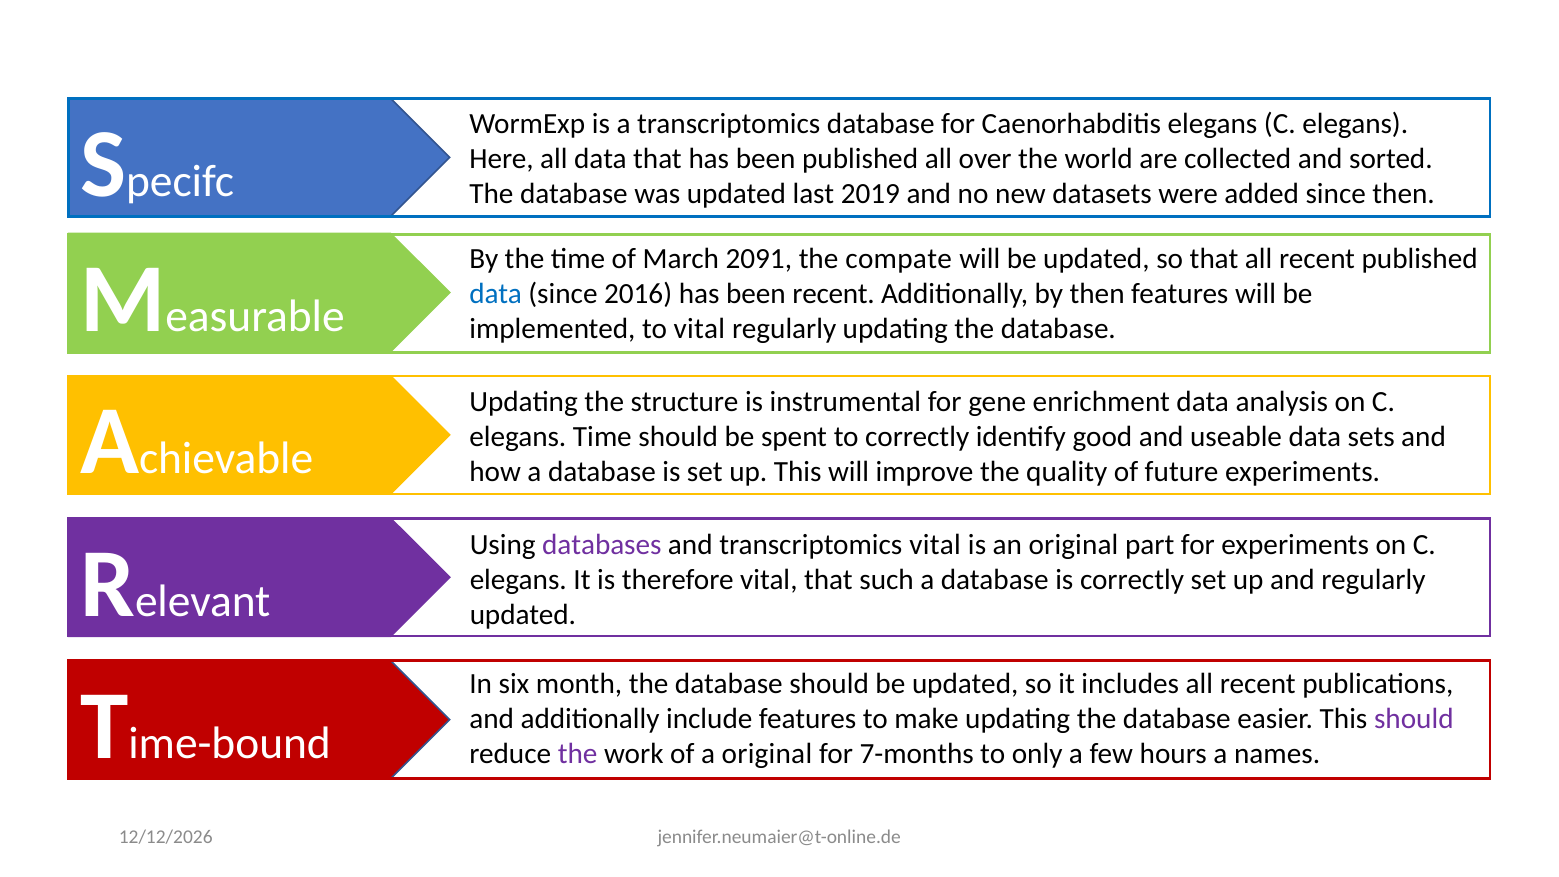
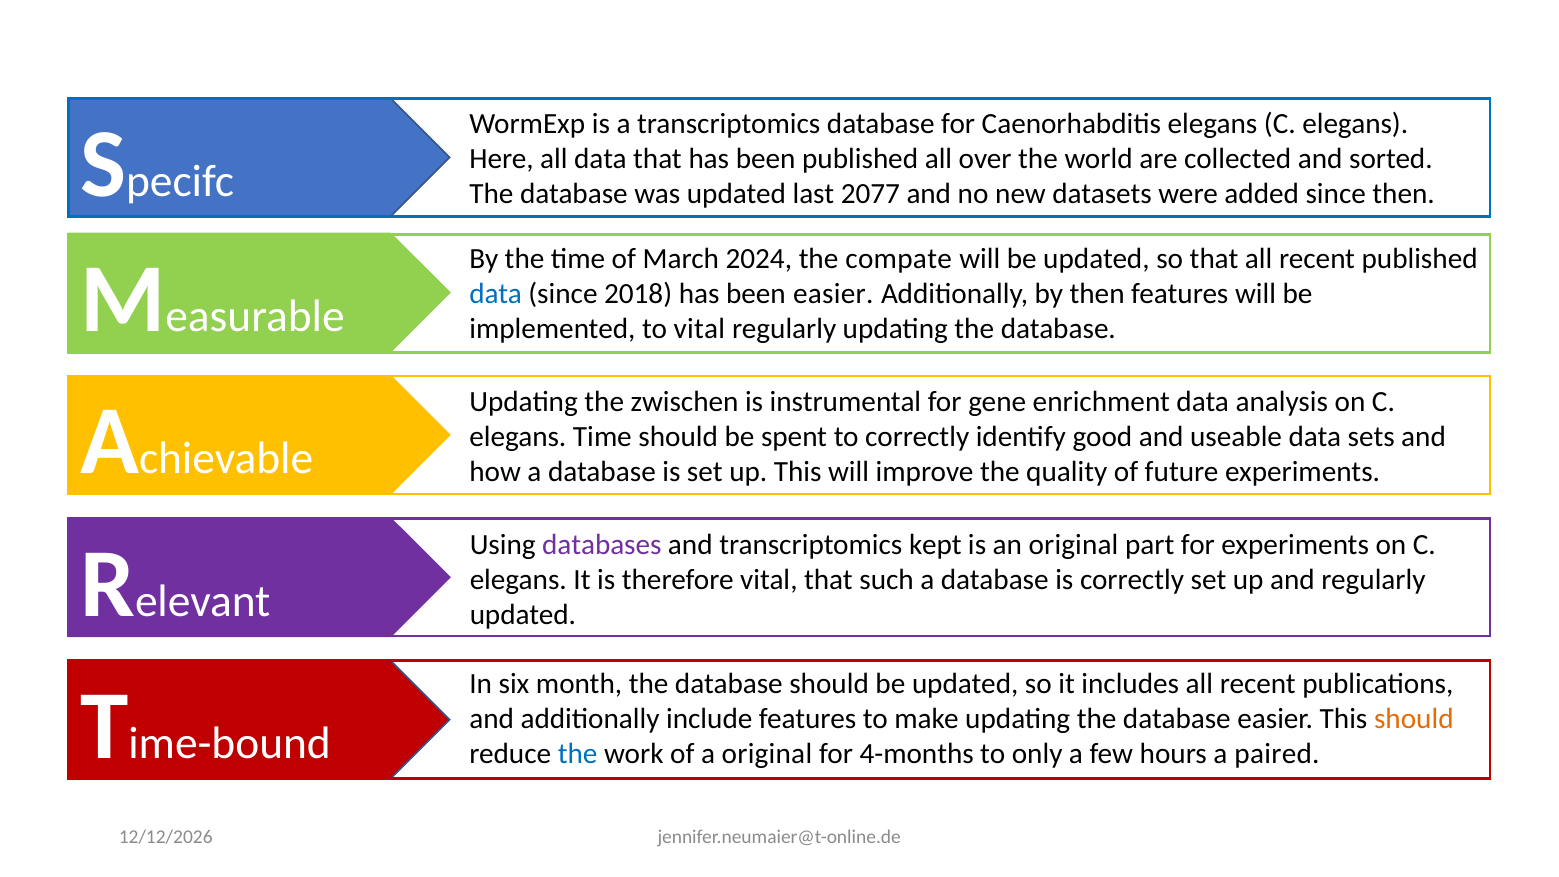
2019: 2019 -> 2077
2091: 2091 -> 2024
2016: 2016 -> 2018
been recent: recent -> easier
structure: structure -> zwischen
transcriptomics vital: vital -> kept
should at (1414, 719) colour: purple -> orange
the at (578, 754) colour: purple -> blue
7-months: 7-months -> 4-months
names: names -> paired
